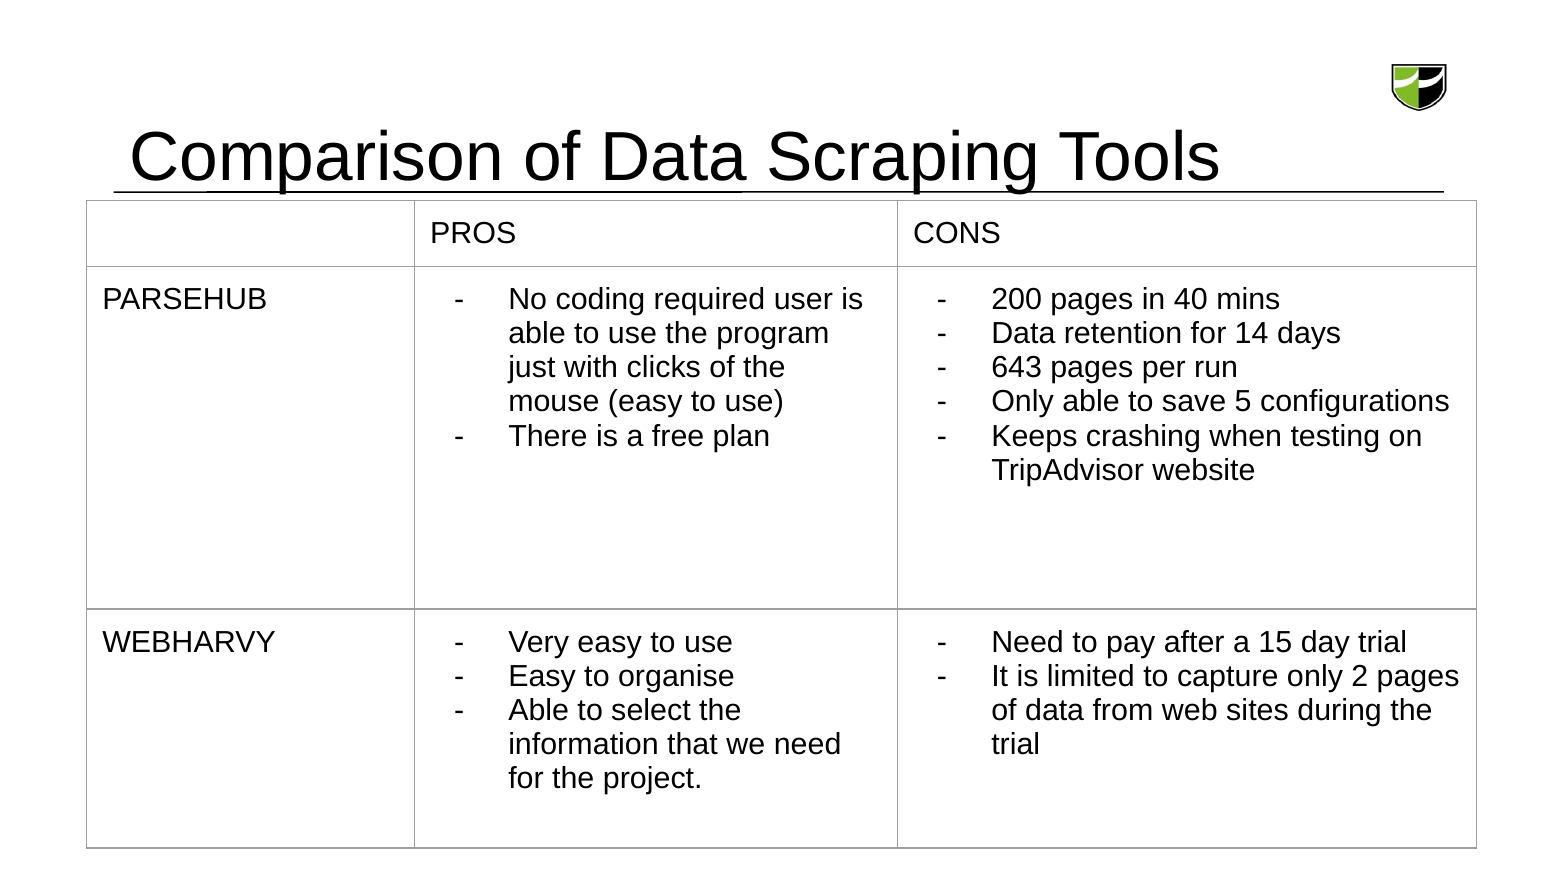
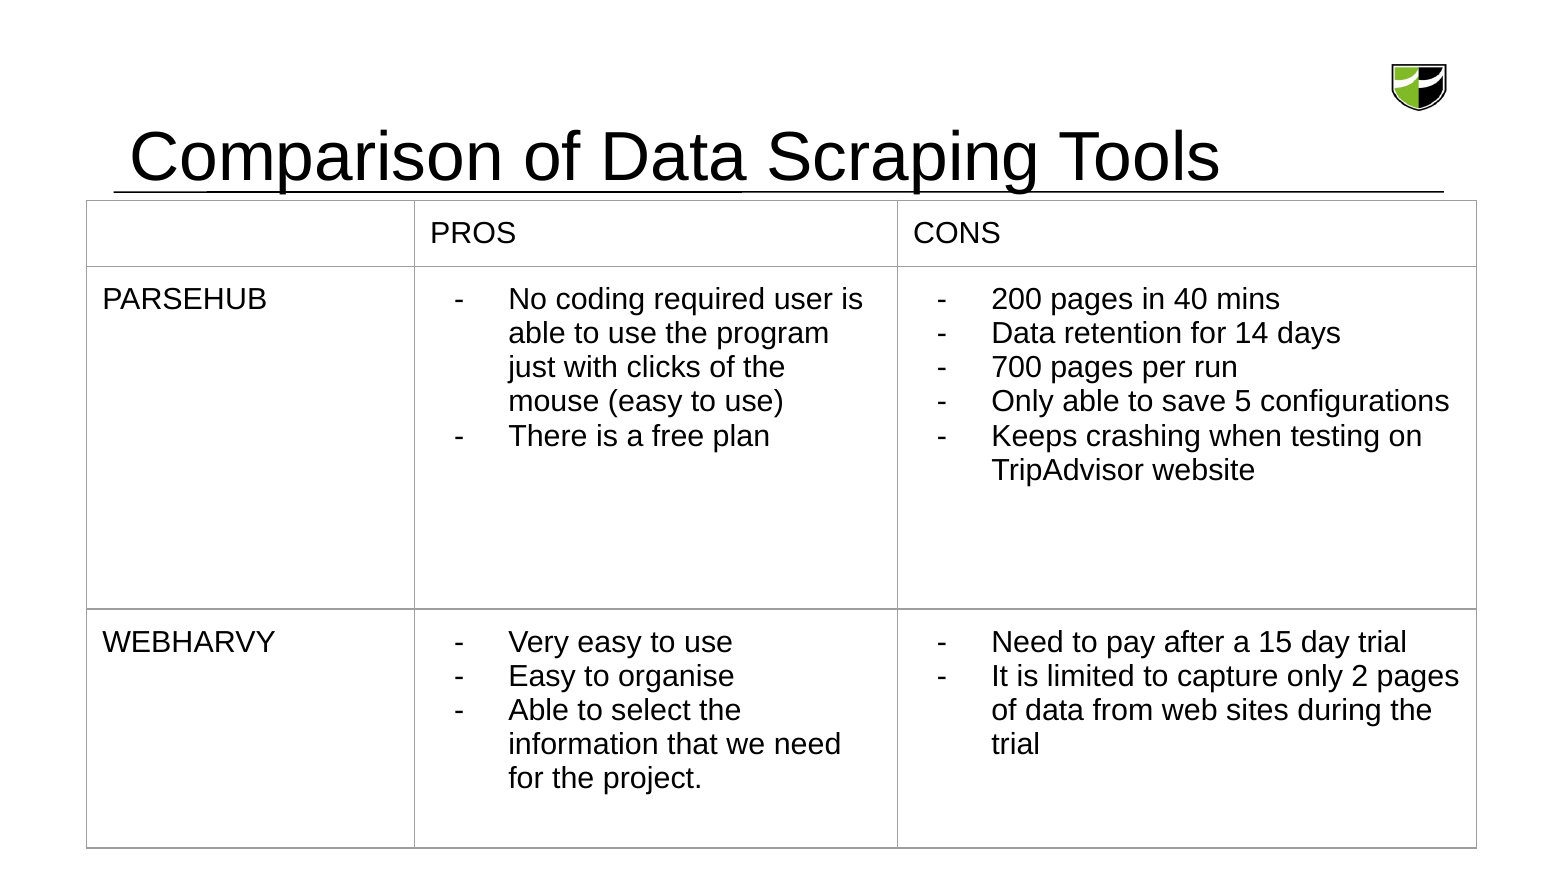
643: 643 -> 700
